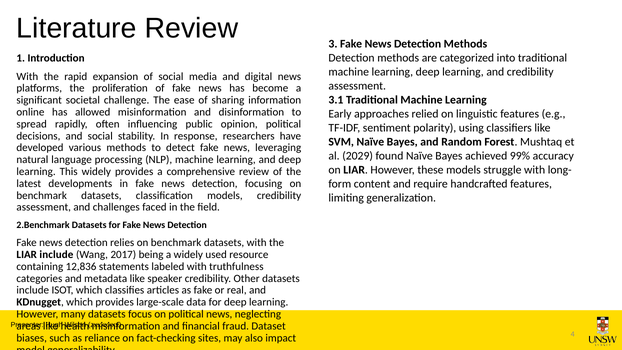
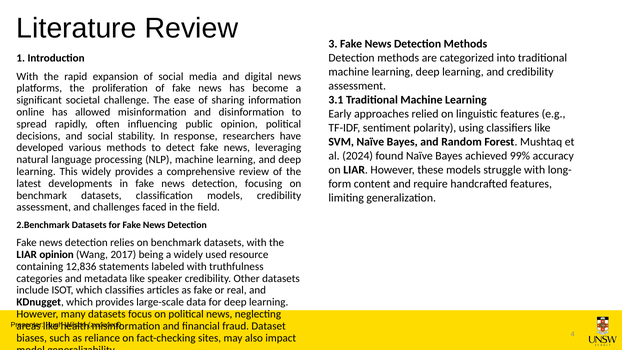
2029: 2029 -> 2024
LIAR include: include -> opinion
